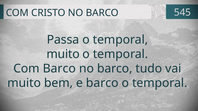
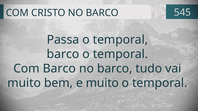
muito at (63, 54): muito -> barco
e barco: barco -> muito
